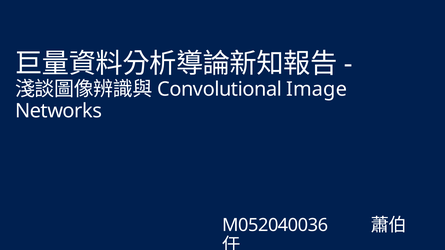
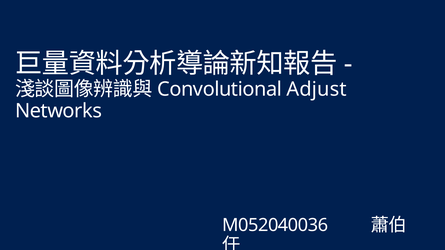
Image: Image -> Adjust
